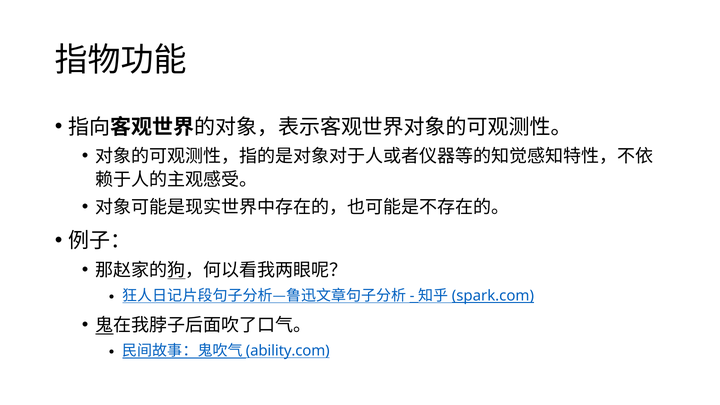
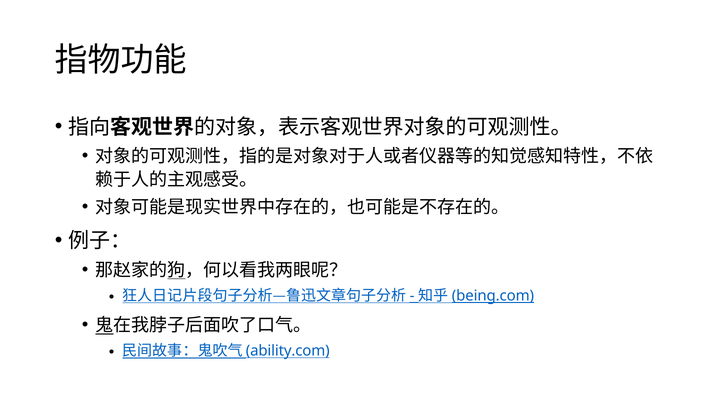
spark.com: spark.com -> being.com
